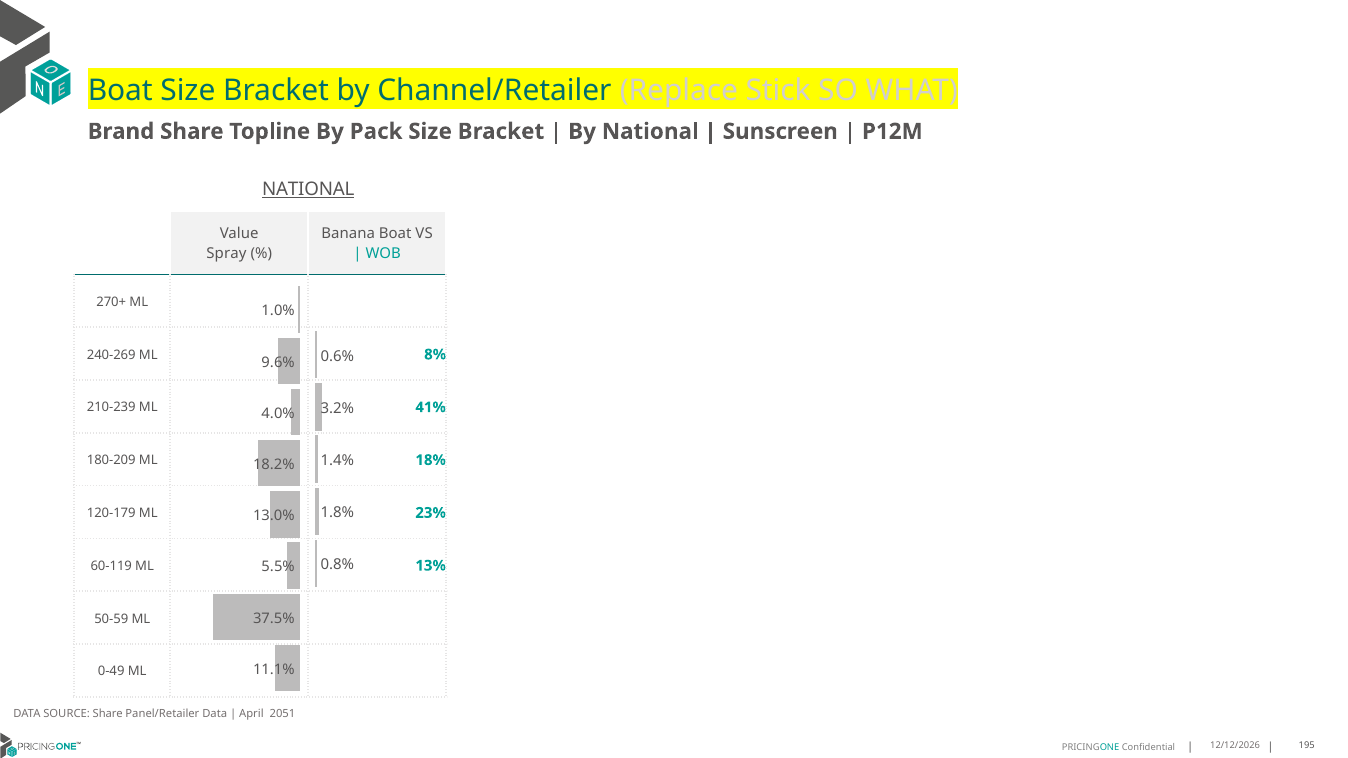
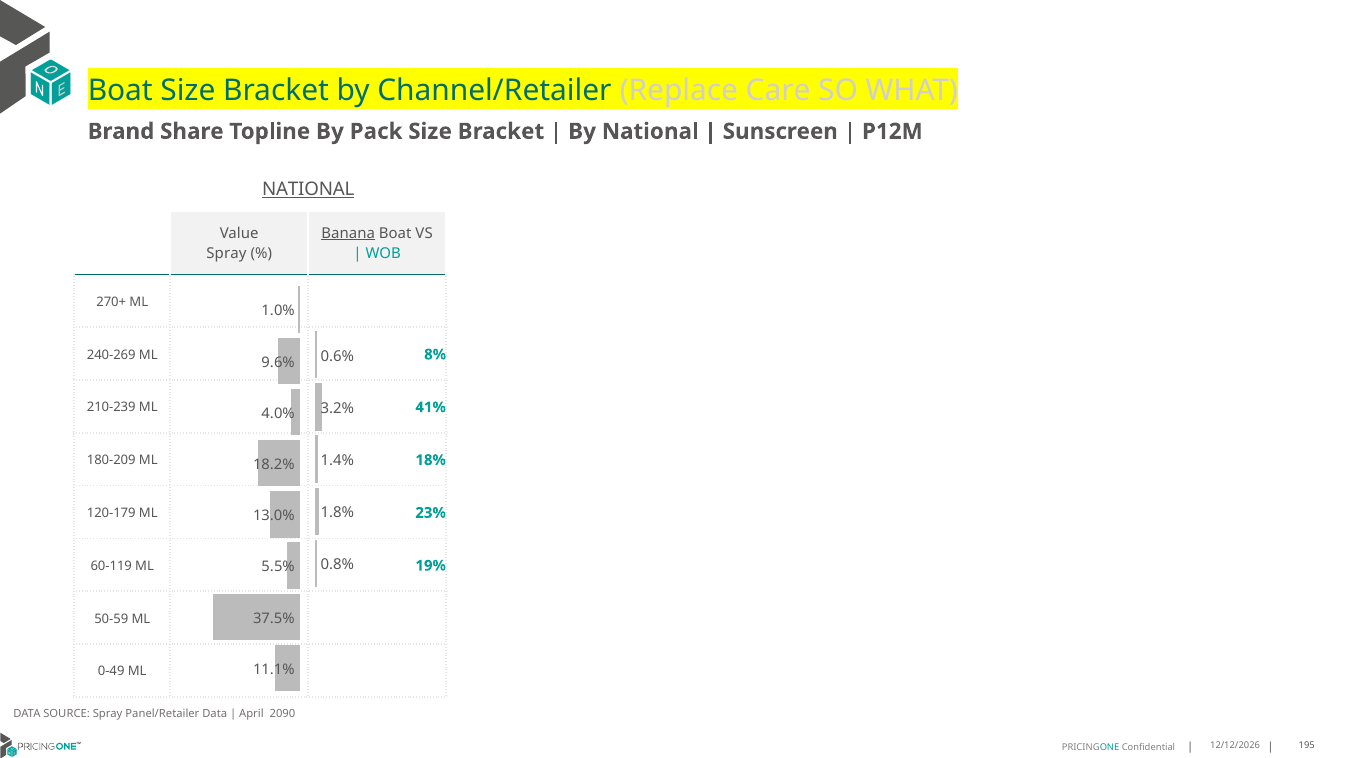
Stick: Stick -> Care
Banana underline: none -> present
13%: 13% -> 19%
SOURCE Share: Share -> Spray
2051: 2051 -> 2090
